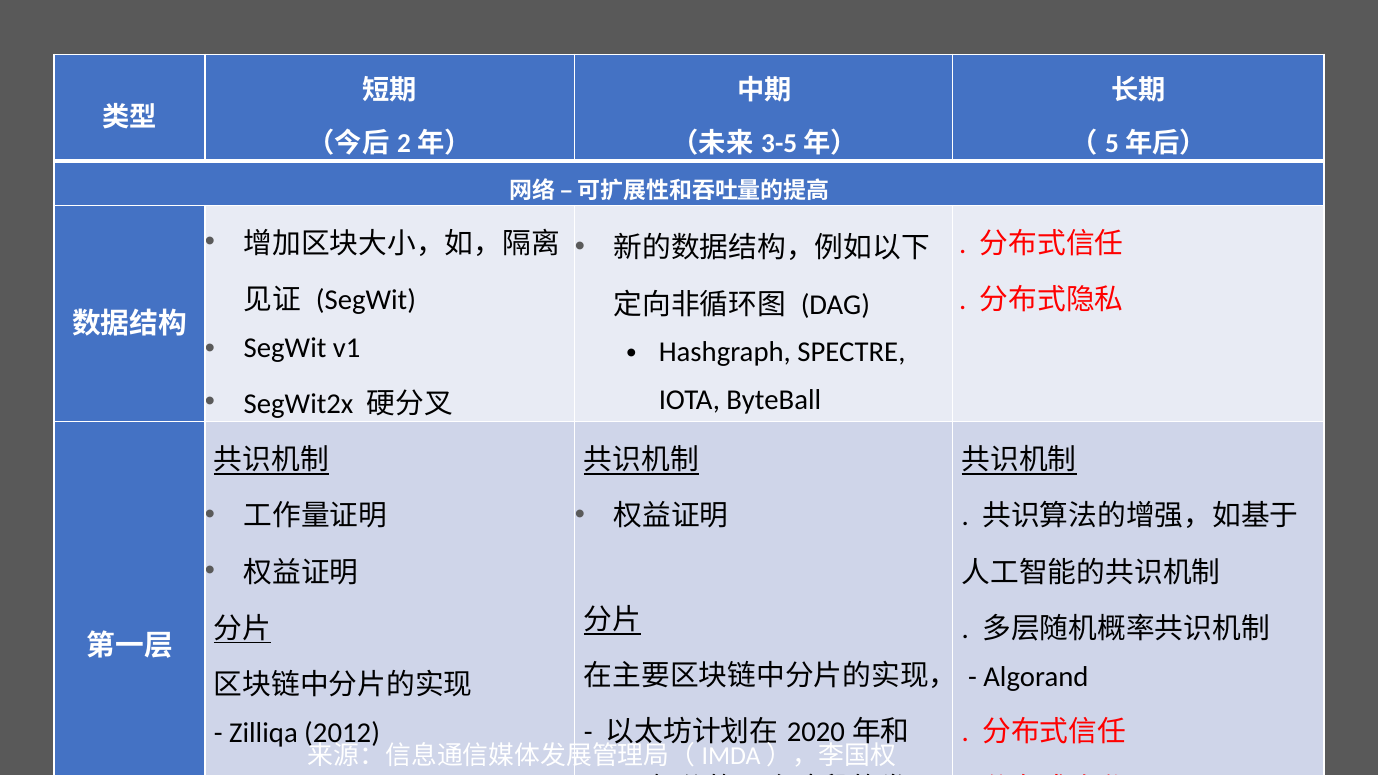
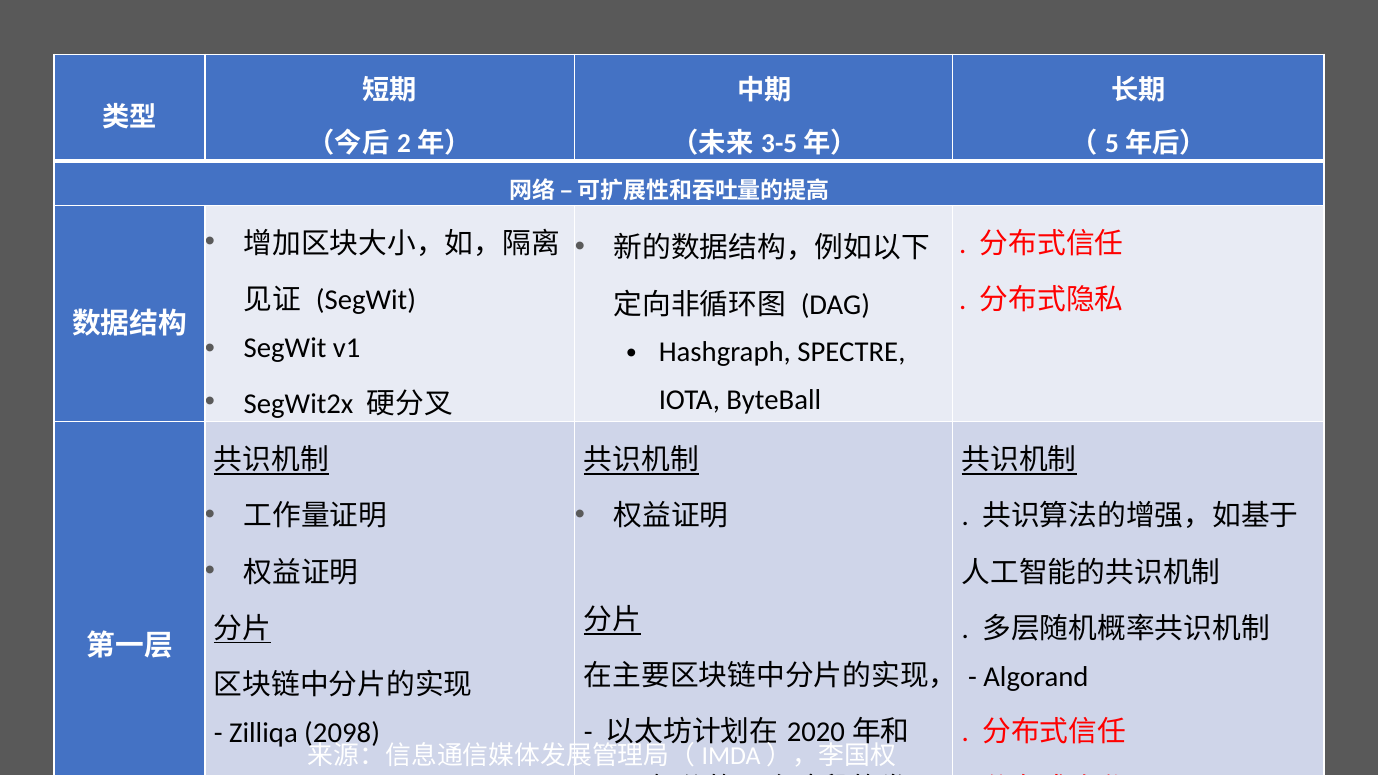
2012: 2012 -> 2098
